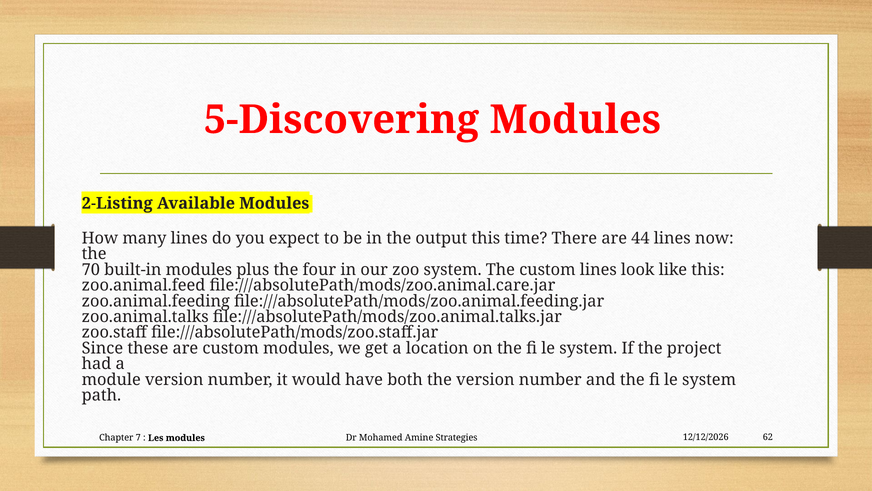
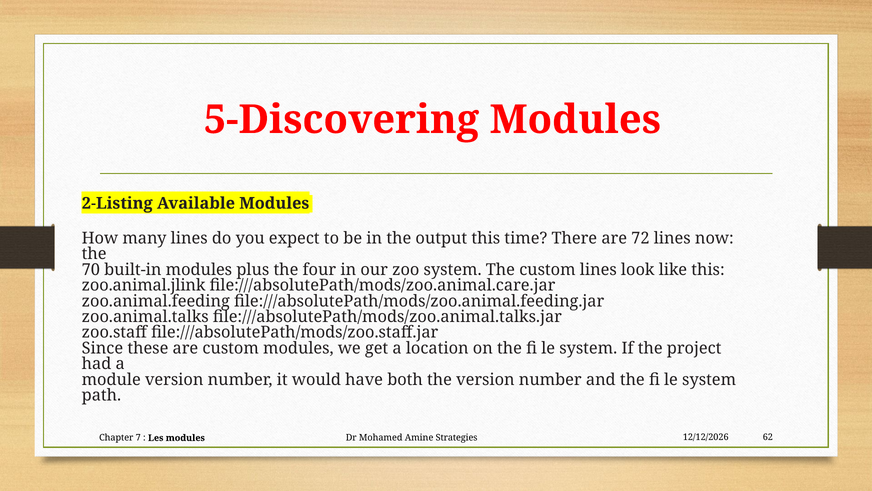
44: 44 -> 72
zoo.animal.feed: zoo.animal.feed -> zoo.animal.jlink
